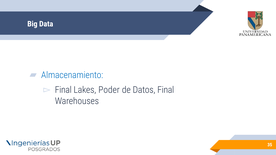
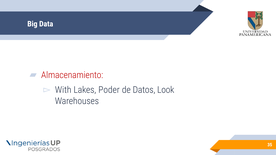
Almacenamiento colour: blue -> red
Final at (63, 90): Final -> With
Datos Final: Final -> Look
